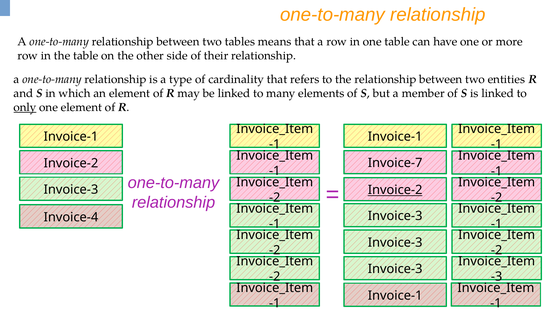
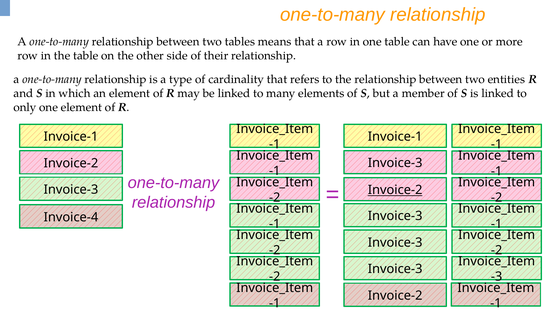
only underline: present -> none
Invoice-7 at (395, 163): Invoice-7 -> Invoice-3
Invoice-1 at (395, 296): Invoice-1 -> Invoice-2
